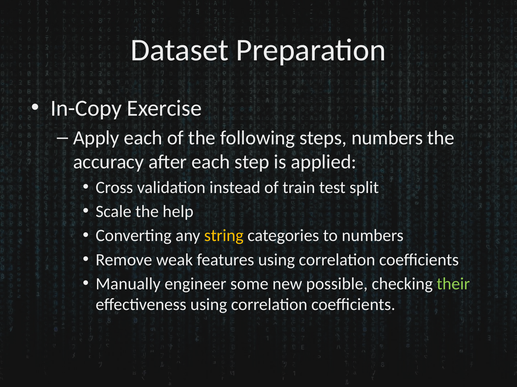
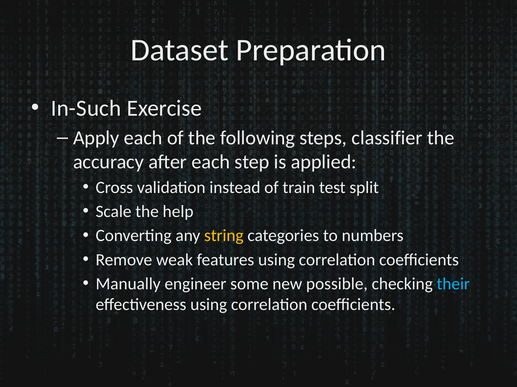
In-Copy: In-Copy -> In-Such
steps numbers: numbers -> classifier
their colour: light green -> light blue
